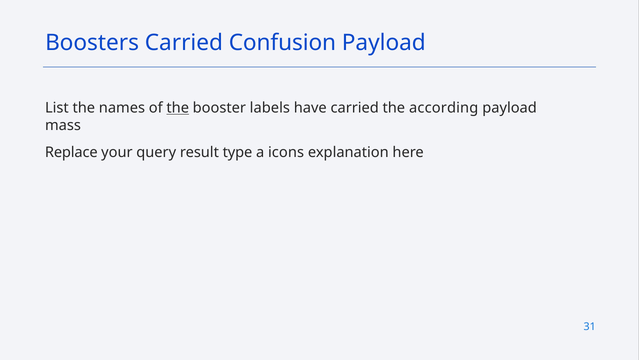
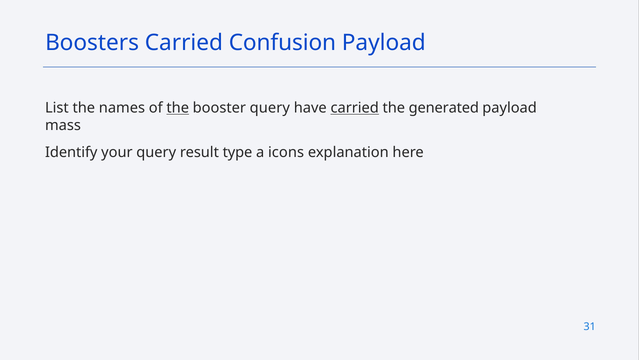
booster labels: labels -> query
carried at (355, 108) underline: none -> present
according: according -> generated
Replace: Replace -> Identify
